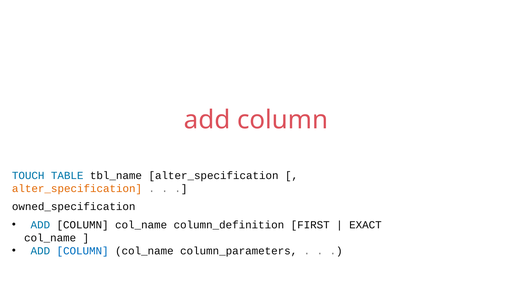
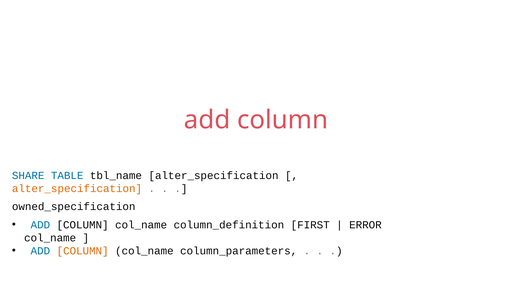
TOUCH: TOUCH -> SHARE
EXACT: EXACT -> ERROR
COLUMN at (83, 251) colour: blue -> orange
